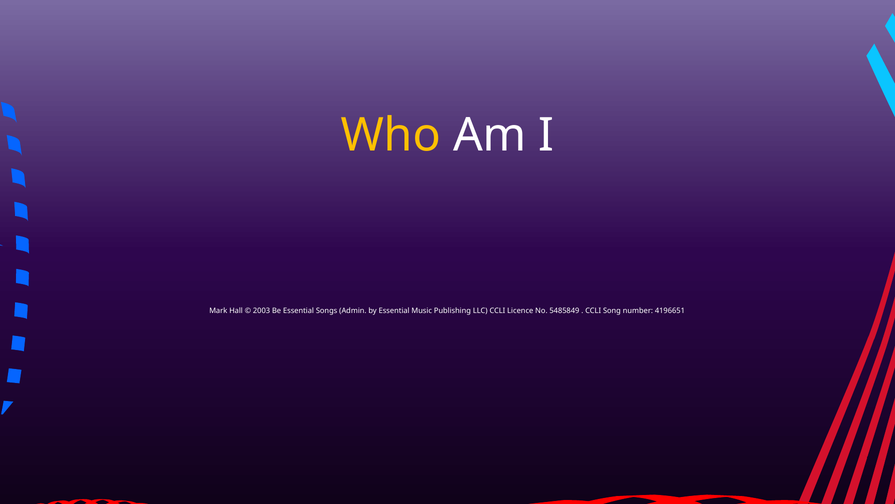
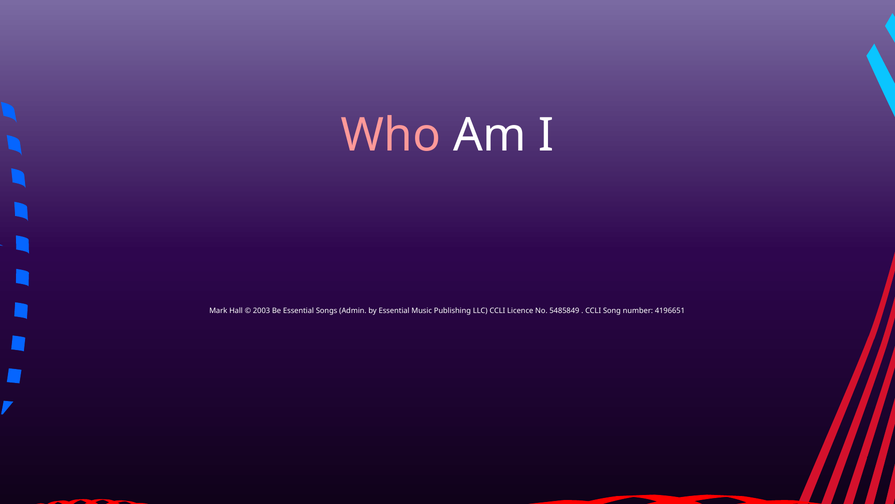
Who colour: yellow -> pink
